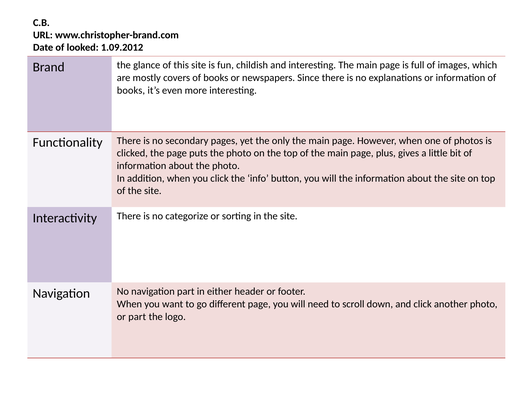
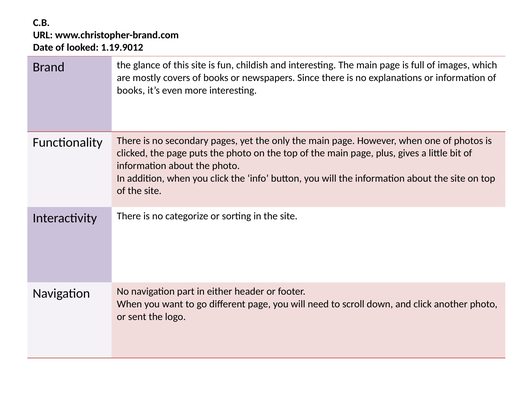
1.09.2012: 1.09.2012 -> 1.19.9012
or part: part -> sent
